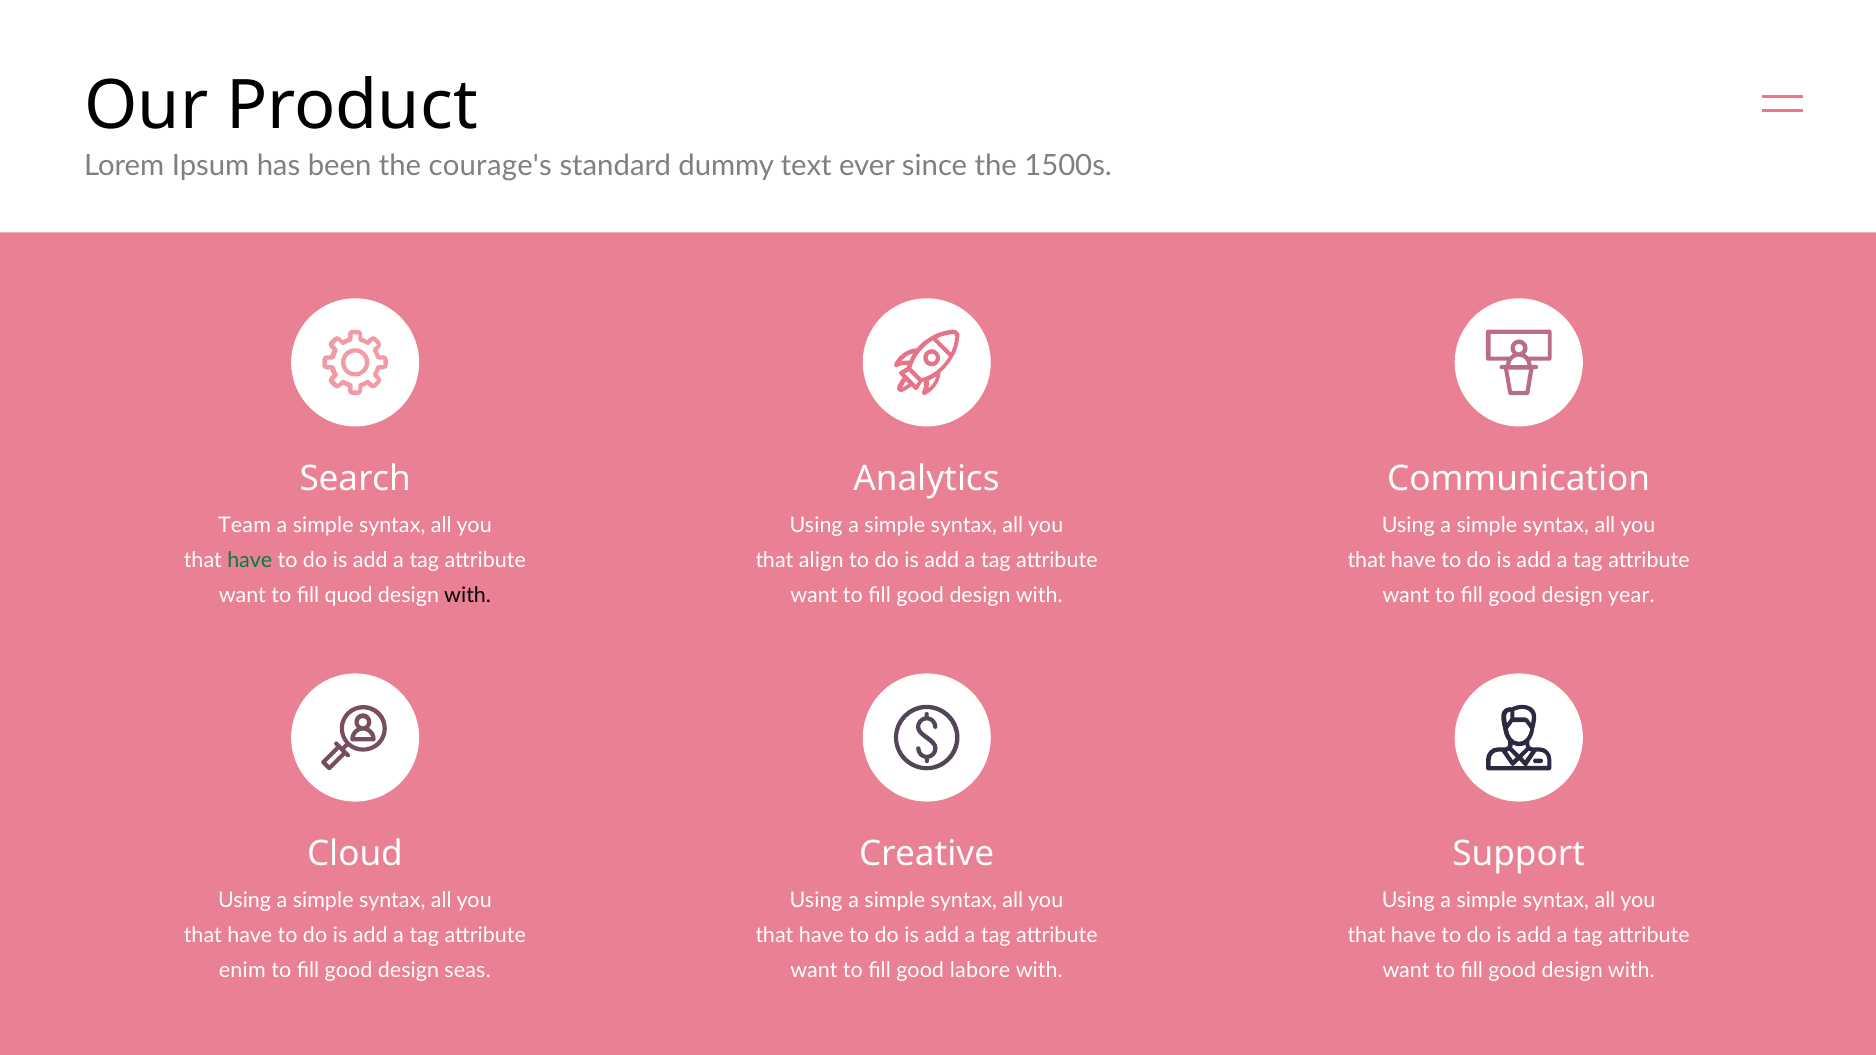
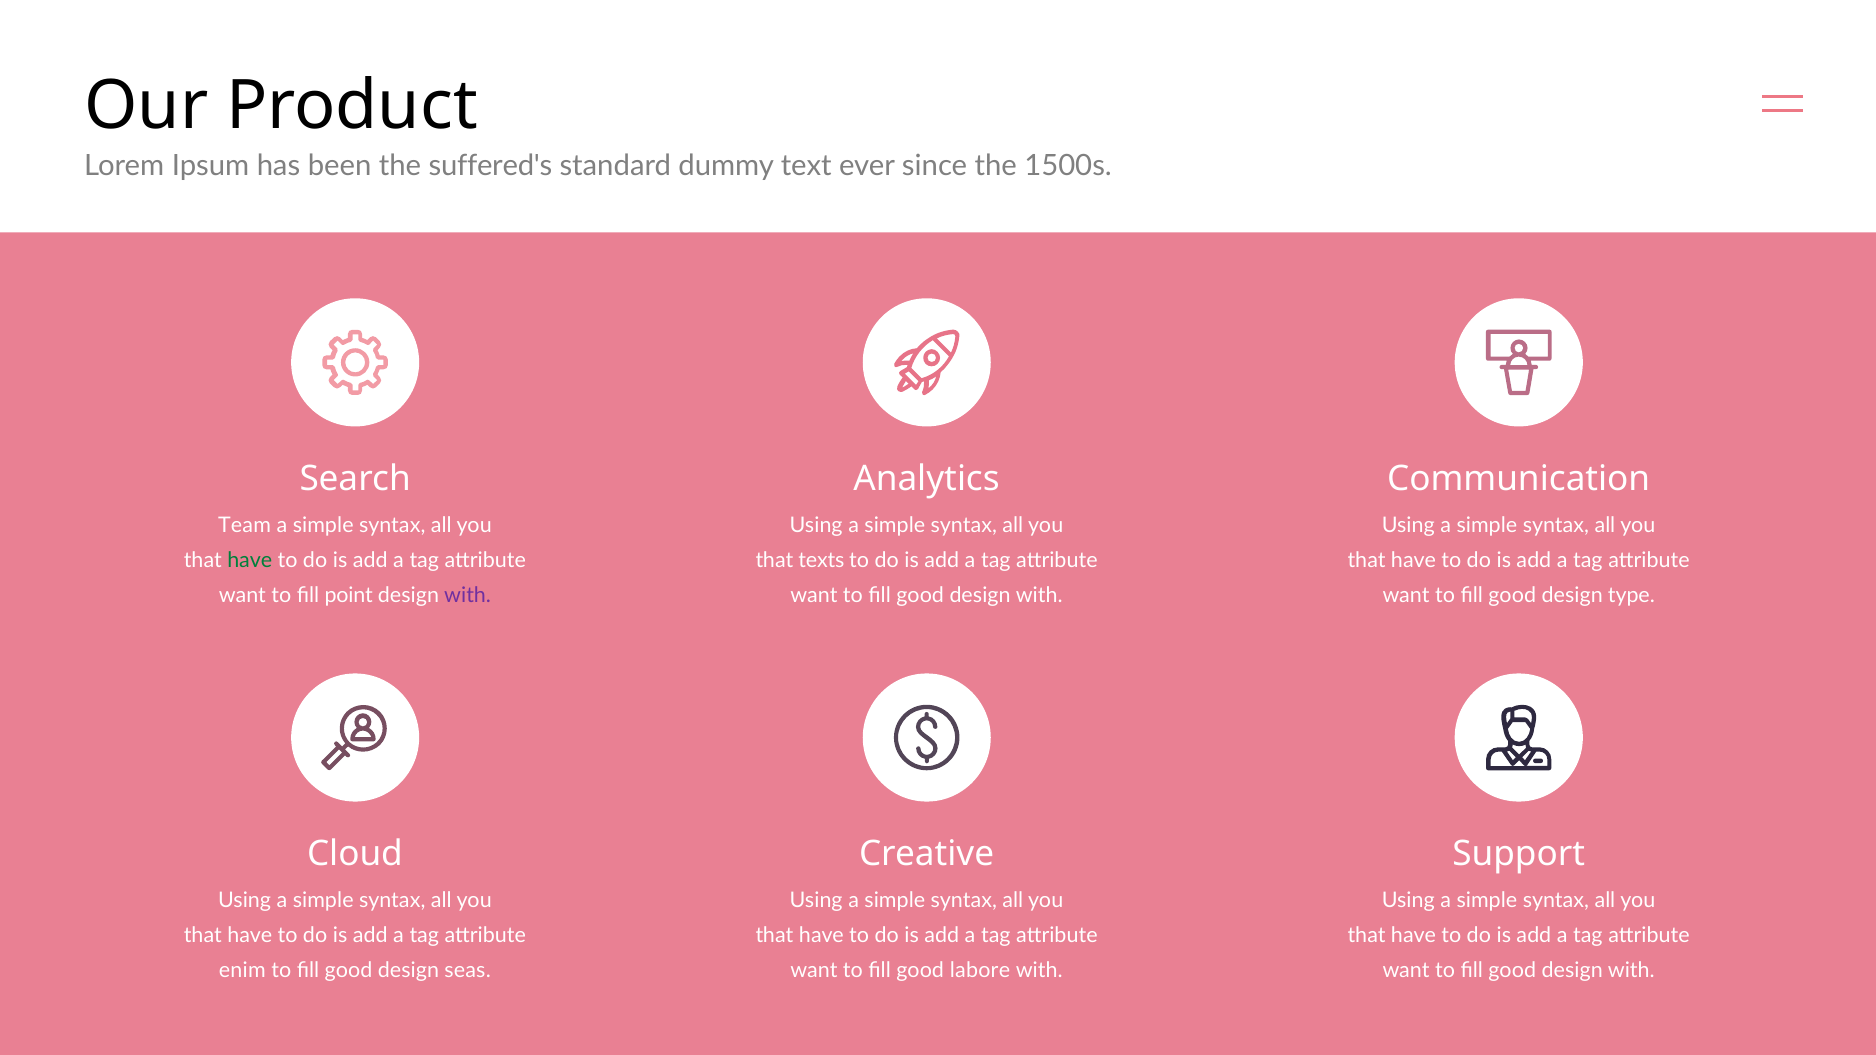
courage's: courage's -> suffered's
align: align -> texts
quod: quod -> point
with at (468, 596) colour: black -> purple
year: year -> type
